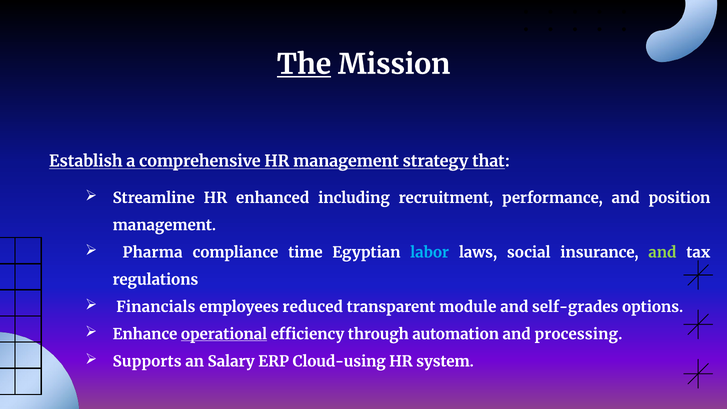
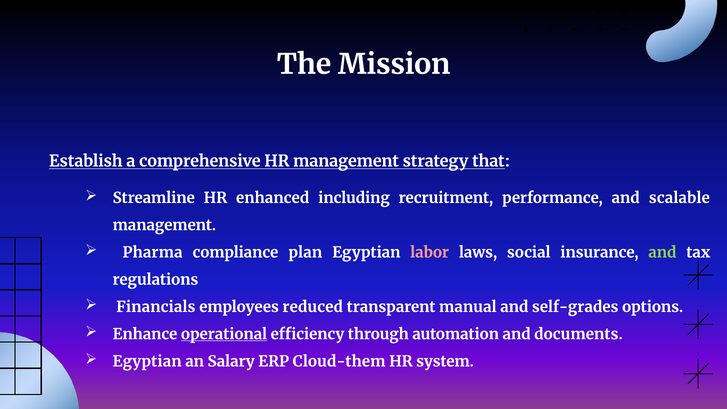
The underline: present -> none
position: position -> scalable
time: time -> plan
labor colour: light blue -> pink
module: module -> manual
processing: processing -> documents
Supports at (147, 361): Supports -> Egyptian
Cloud-using: Cloud-using -> Cloud-them
